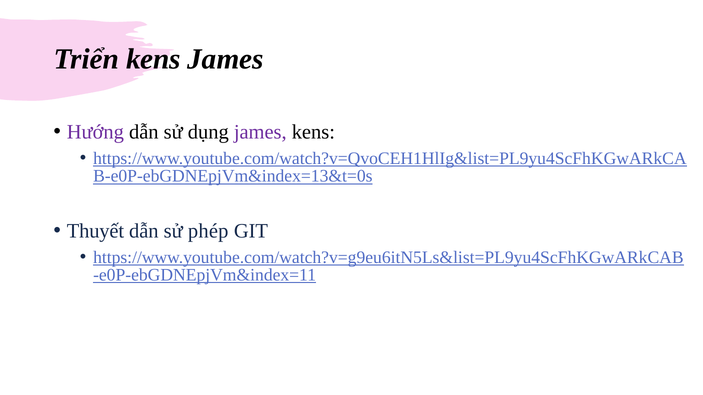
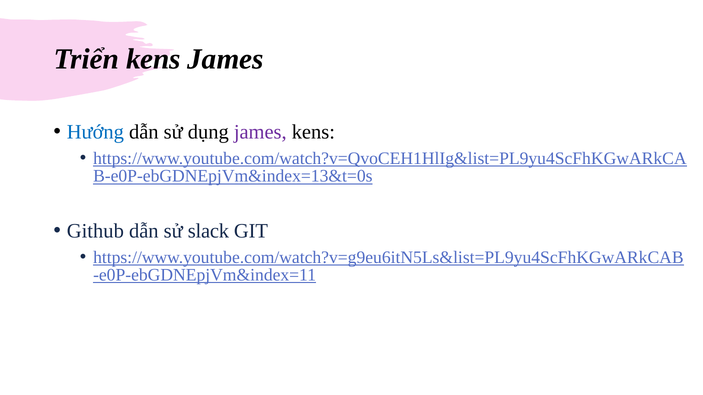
Hướng colour: purple -> blue
Thuyết: Thuyết -> Github
phép: phép -> slack
